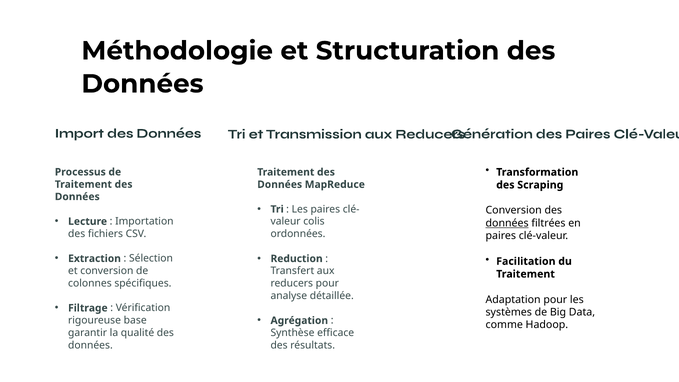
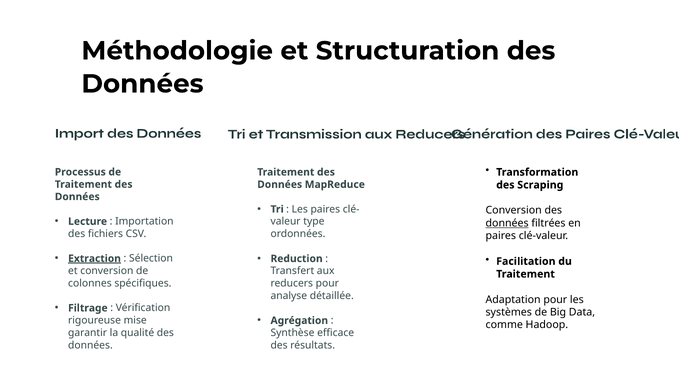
colis: colis -> type
Extraction underline: none -> present
base: base -> mise
